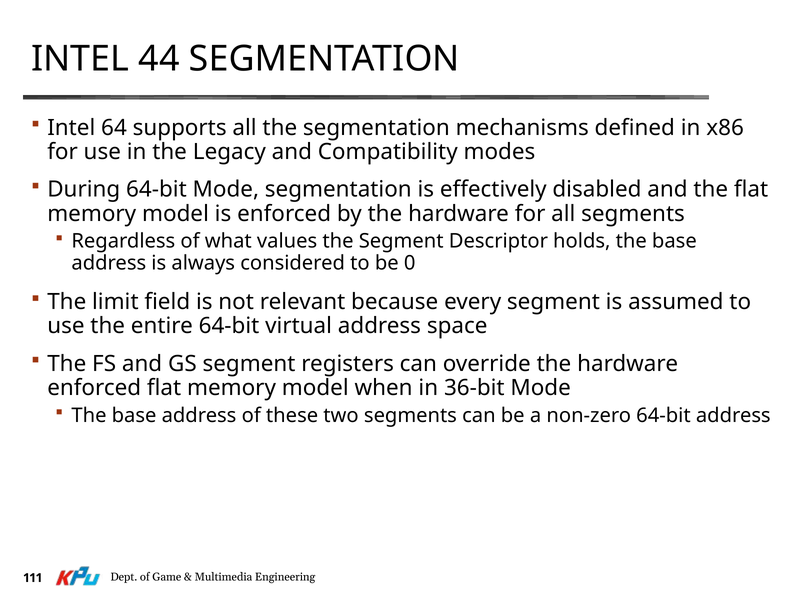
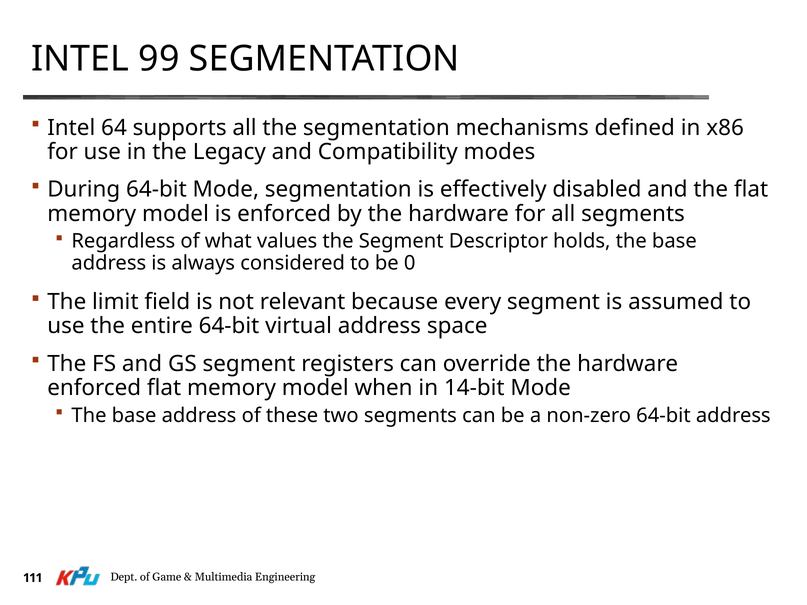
44: 44 -> 99
36-bit: 36-bit -> 14-bit
